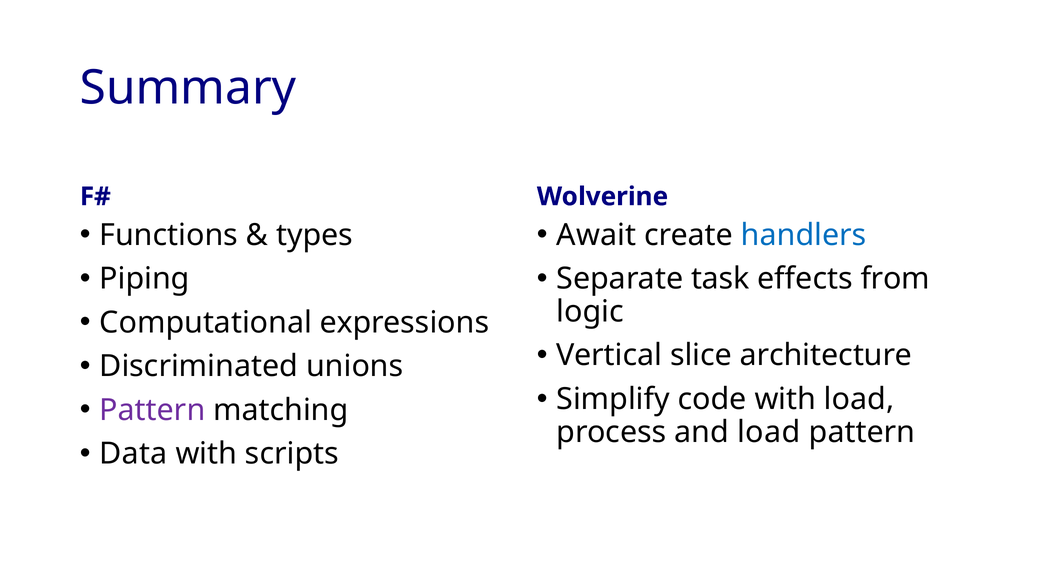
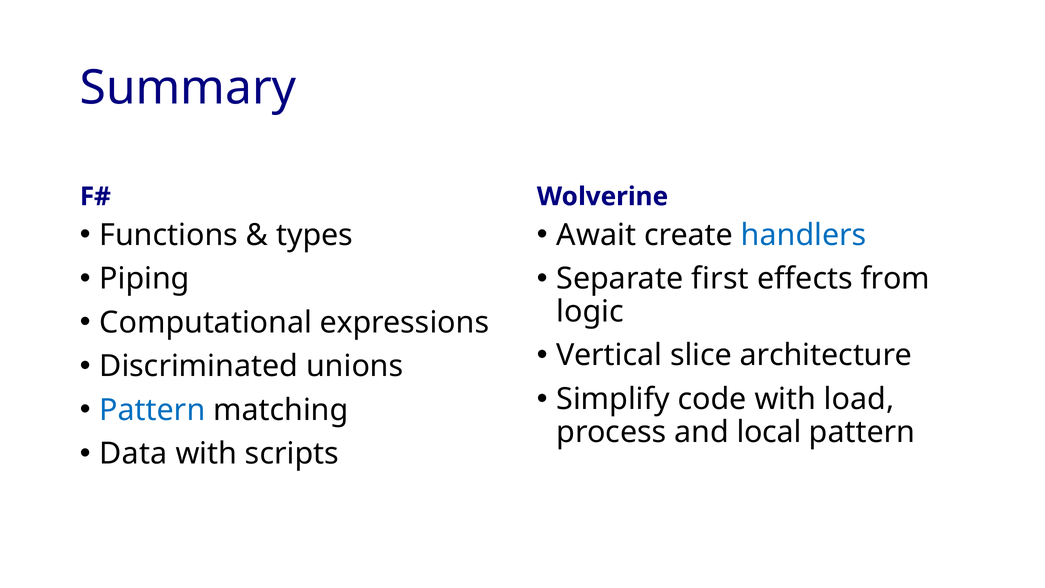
task: task -> first
Pattern at (152, 410) colour: purple -> blue
and load: load -> local
